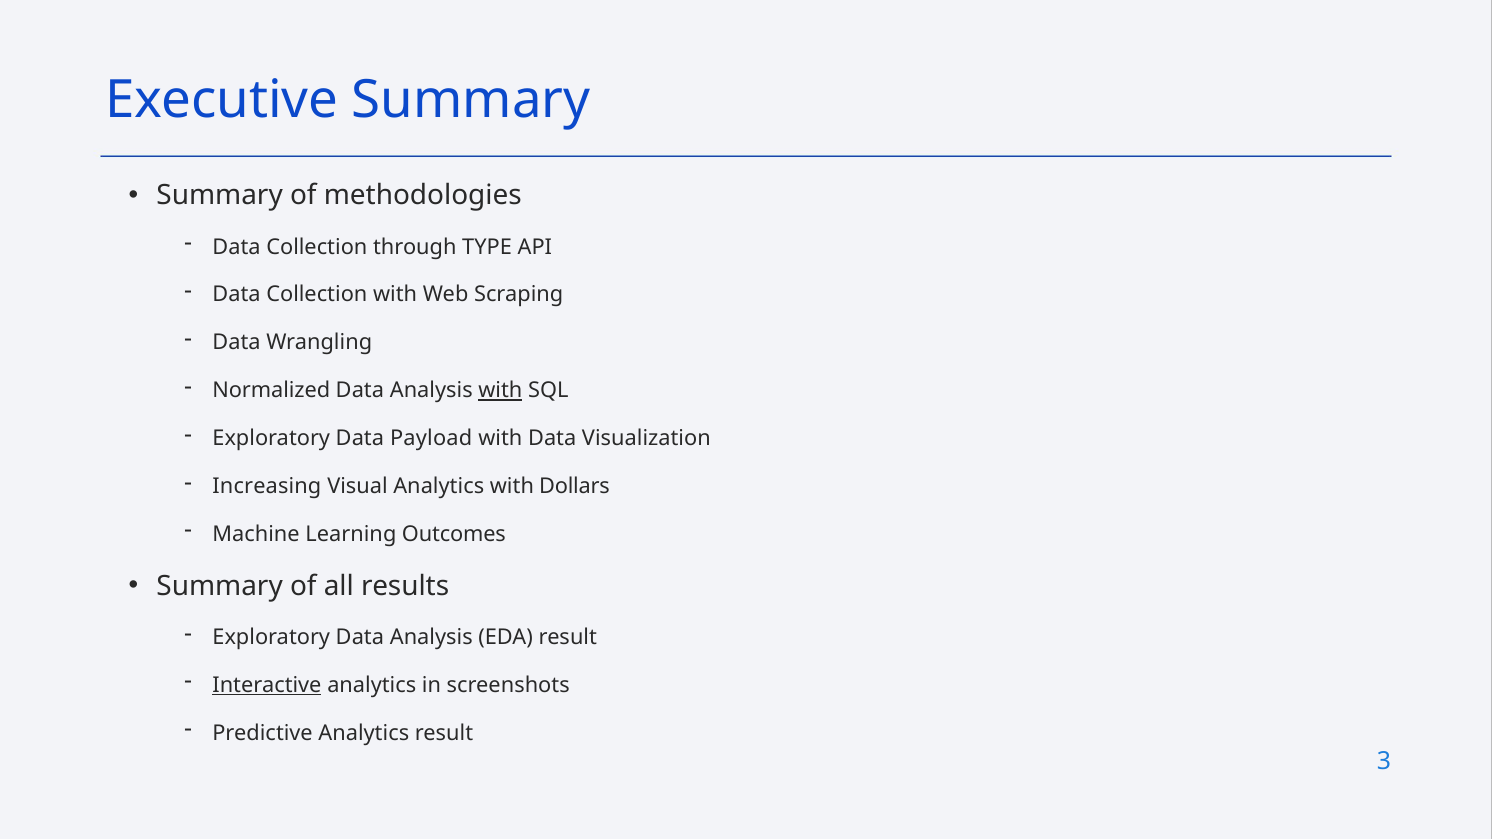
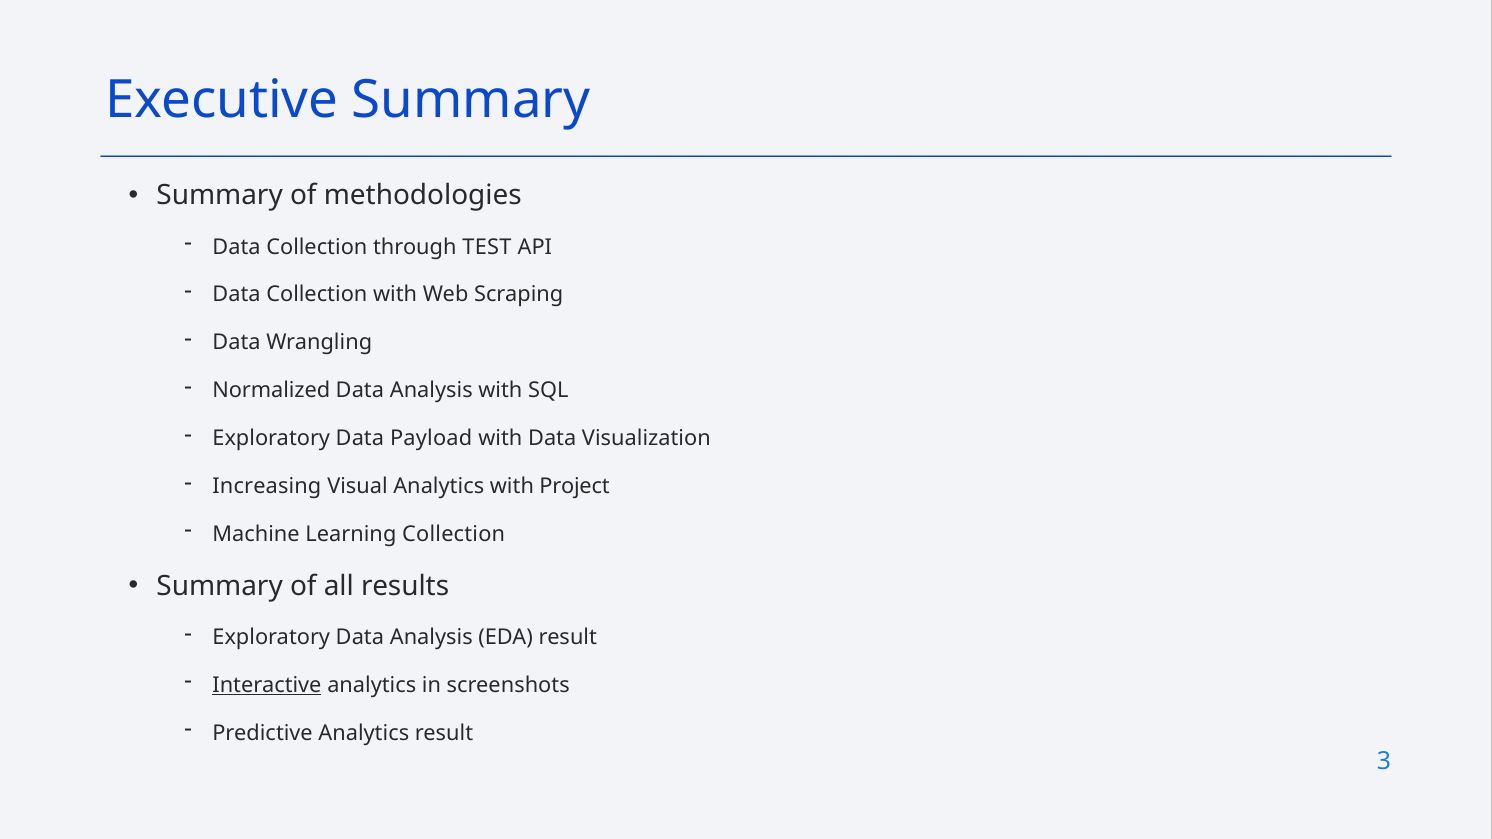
TYPE: TYPE -> TEST
with at (500, 391) underline: present -> none
Dollars: Dollars -> Project
Learning Outcomes: Outcomes -> Collection
